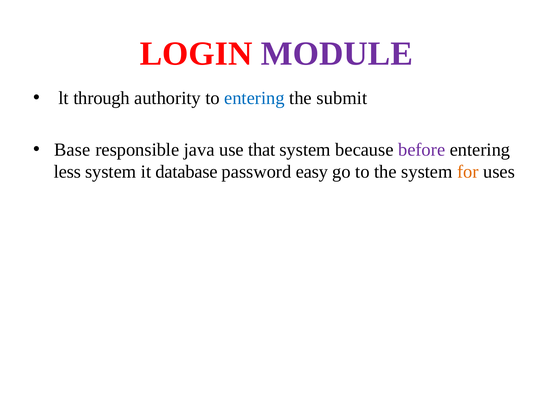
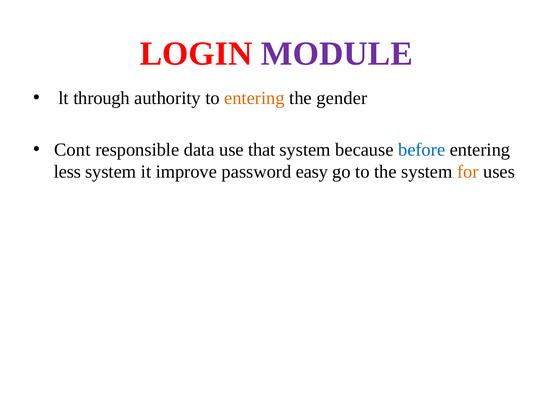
entering at (254, 98) colour: blue -> orange
submit: submit -> gender
Base: Base -> Cont
java: java -> data
before colour: purple -> blue
database: database -> improve
